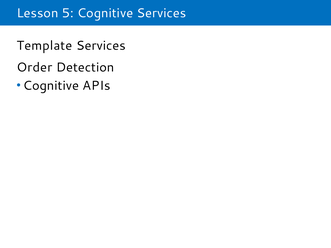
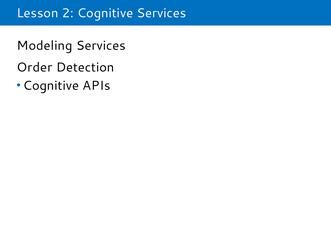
5: 5 -> 2
Template: Template -> Modeling
